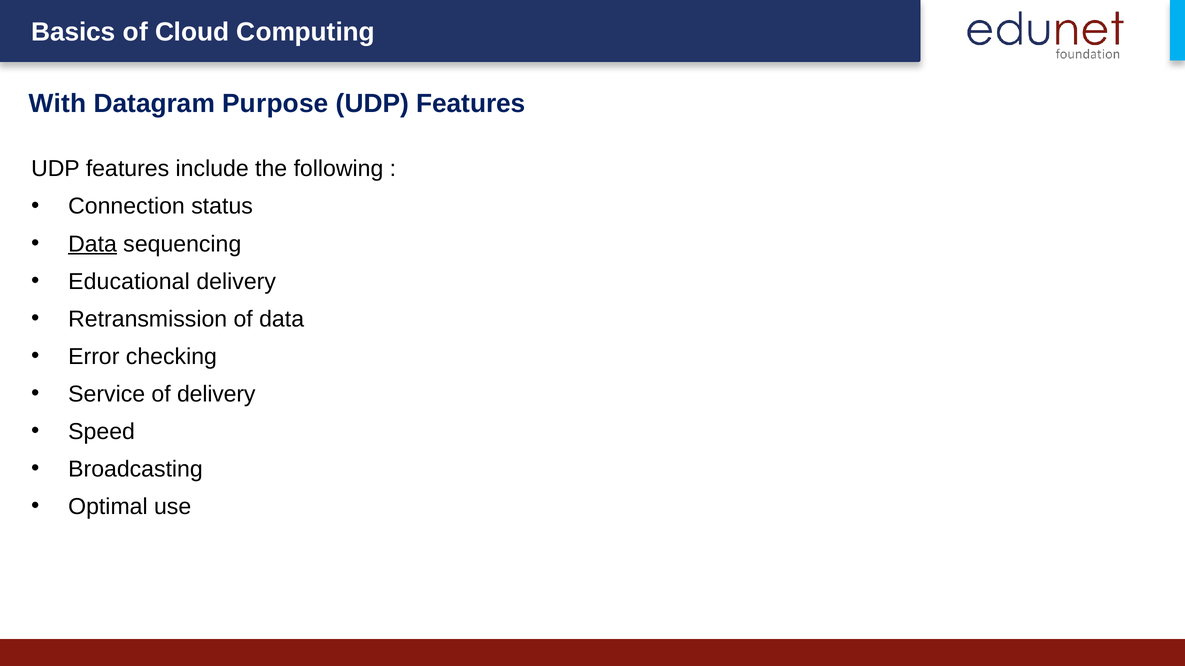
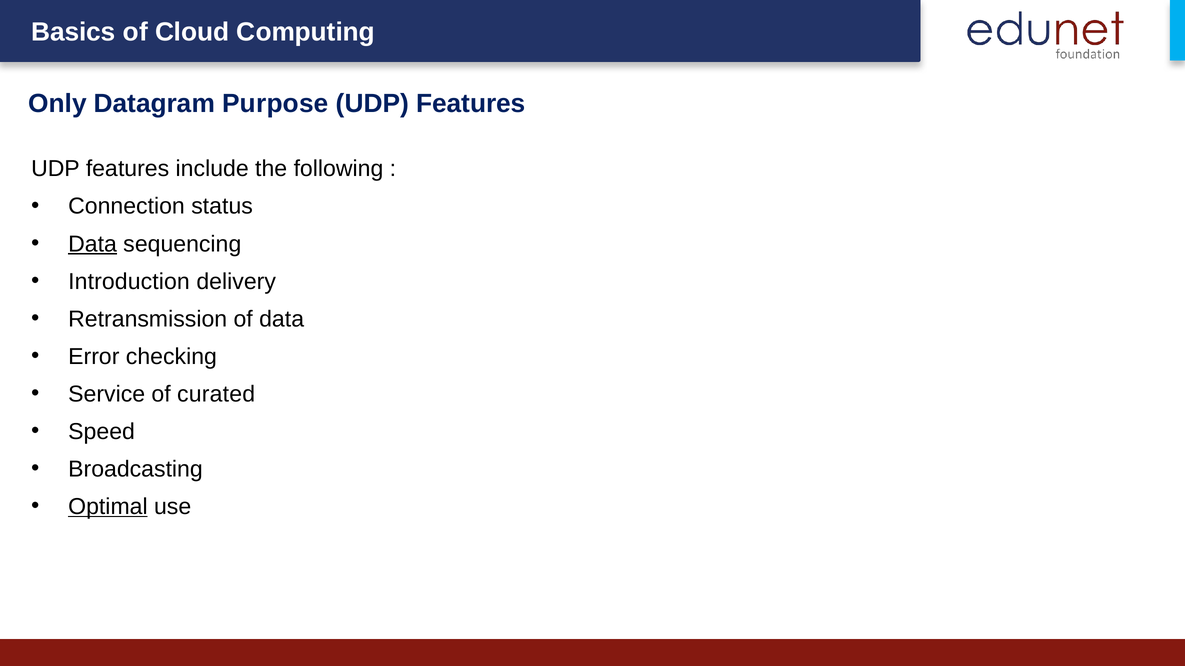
With: With -> Only
Educational: Educational -> Introduction
of delivery: delivery -> curated
Optimal underline: none -> present
